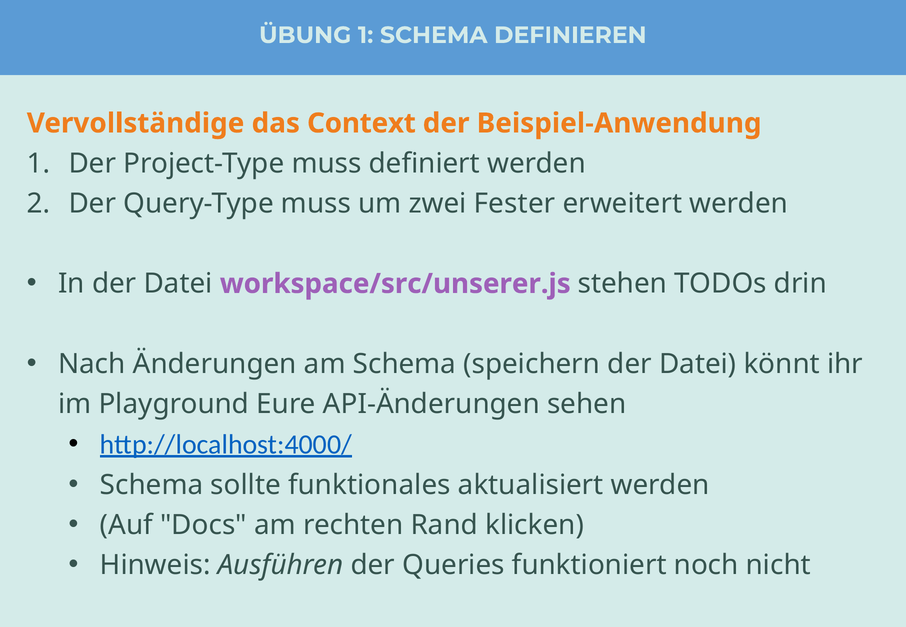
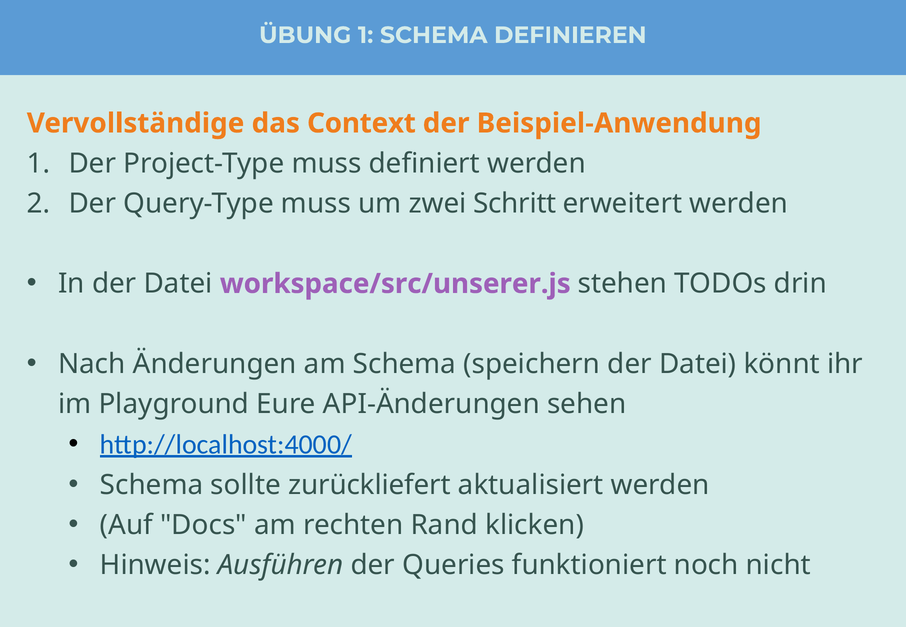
Fester: Fester -> Schritt
funktionales: funktionales -> zurückliefert
